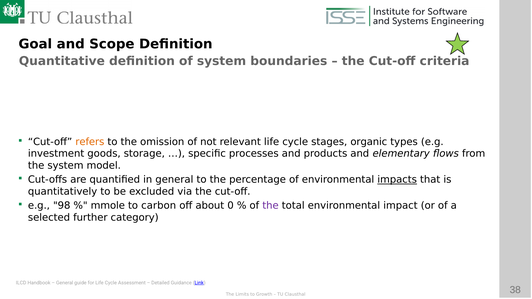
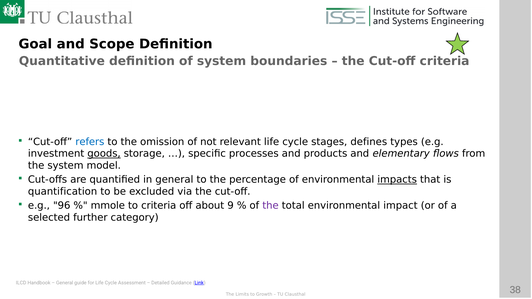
refers colour: orange -> blue
organic: organic -> defines
goods underline: none -> present
quantitatively: quantitatively -> quantification
98: 98 -> 96
to carbon: carbon -> criteria
0: 0 -> 9
